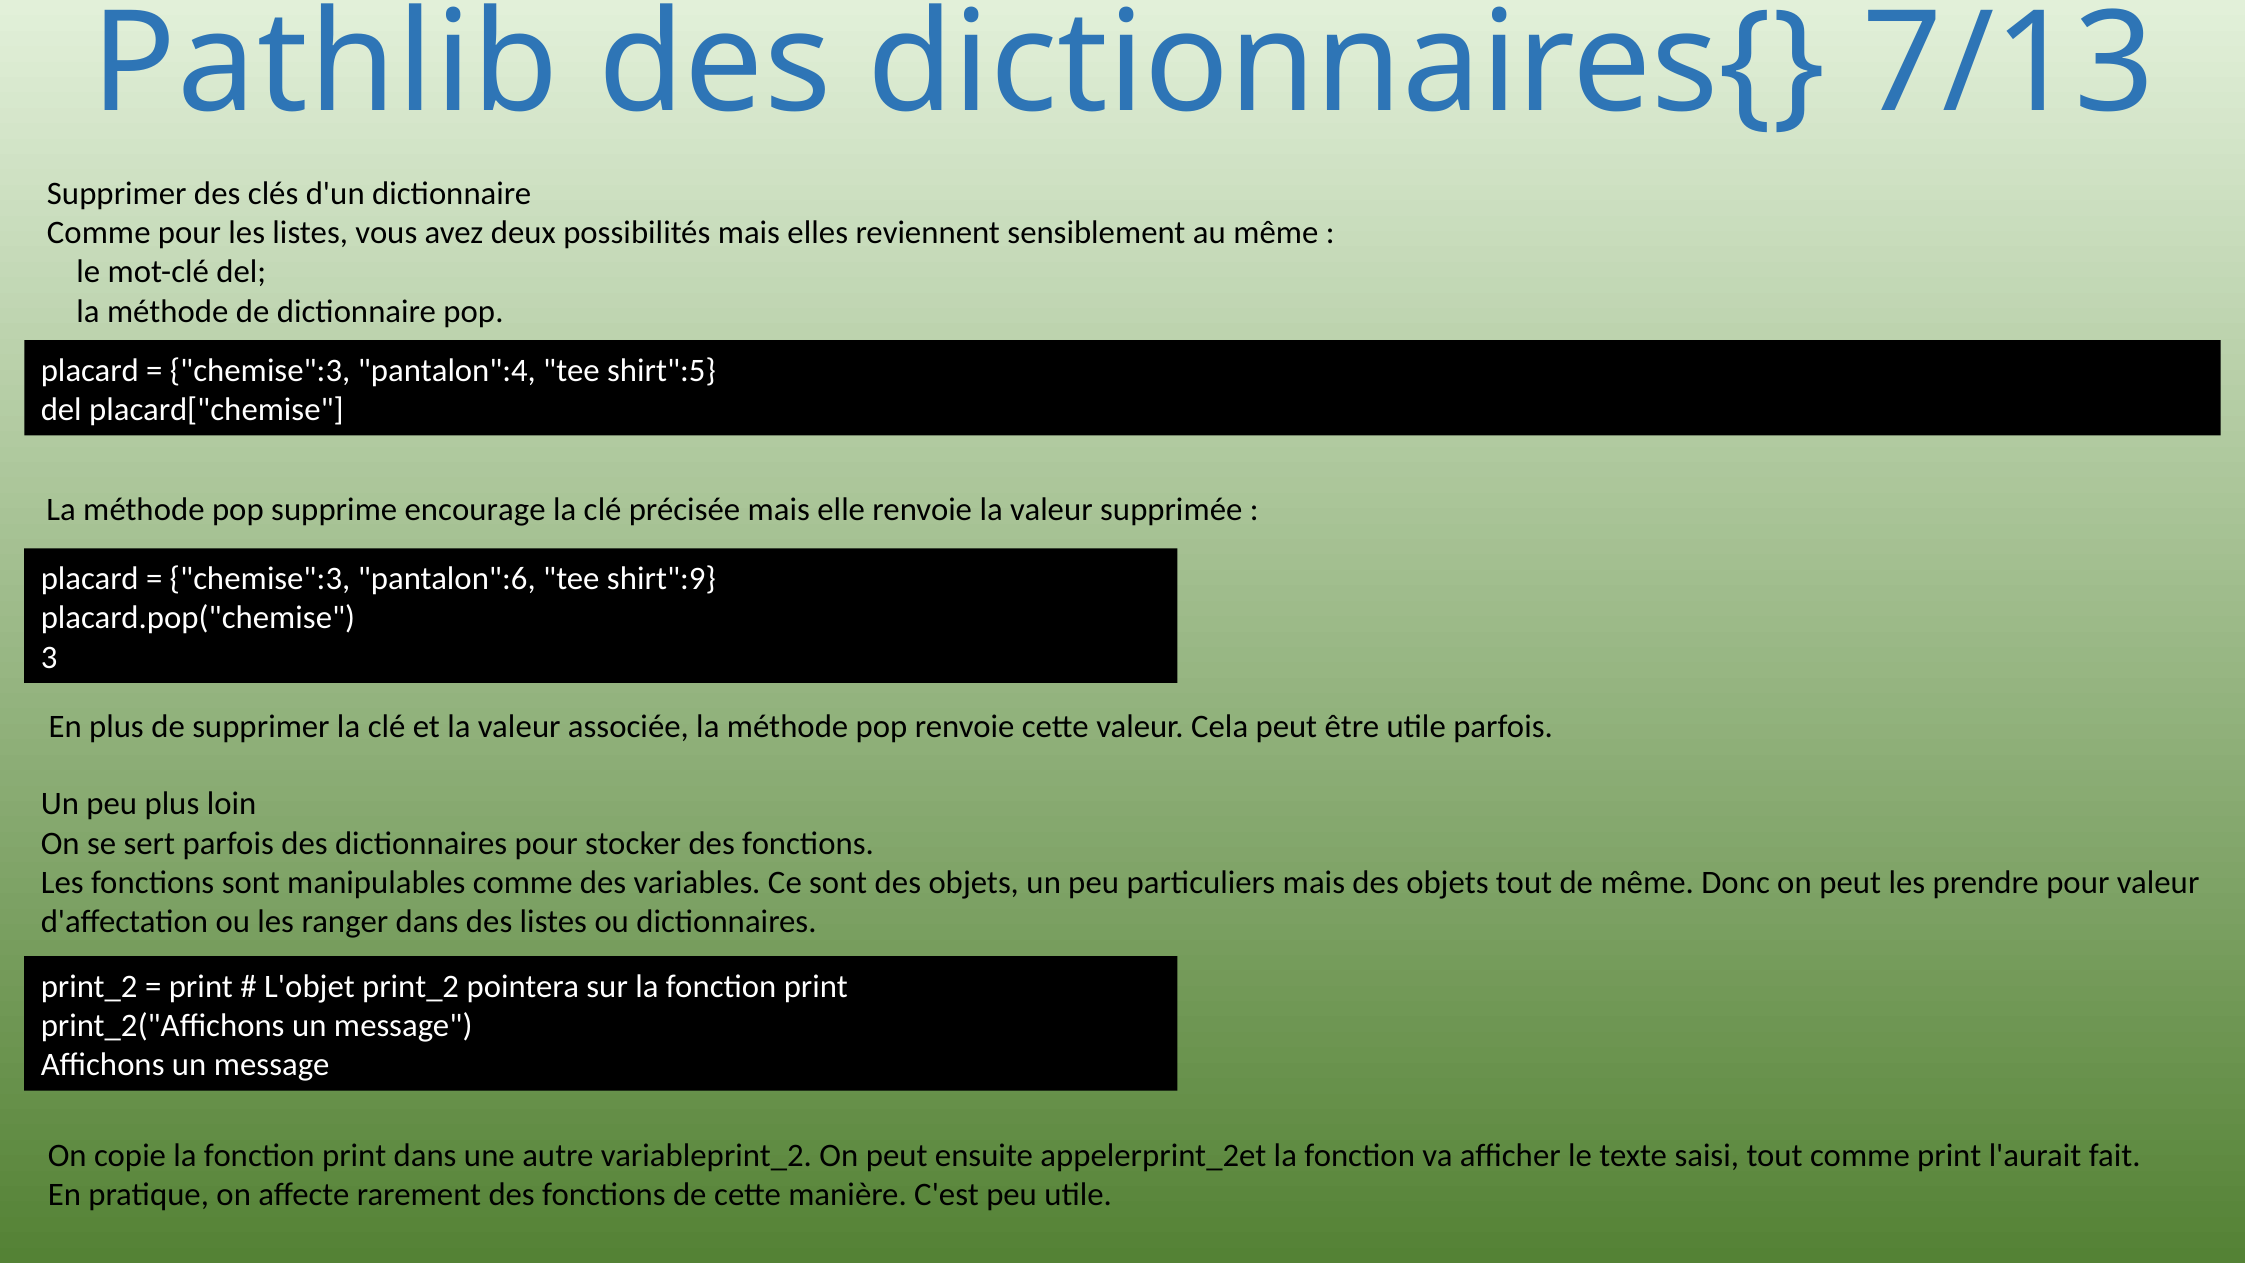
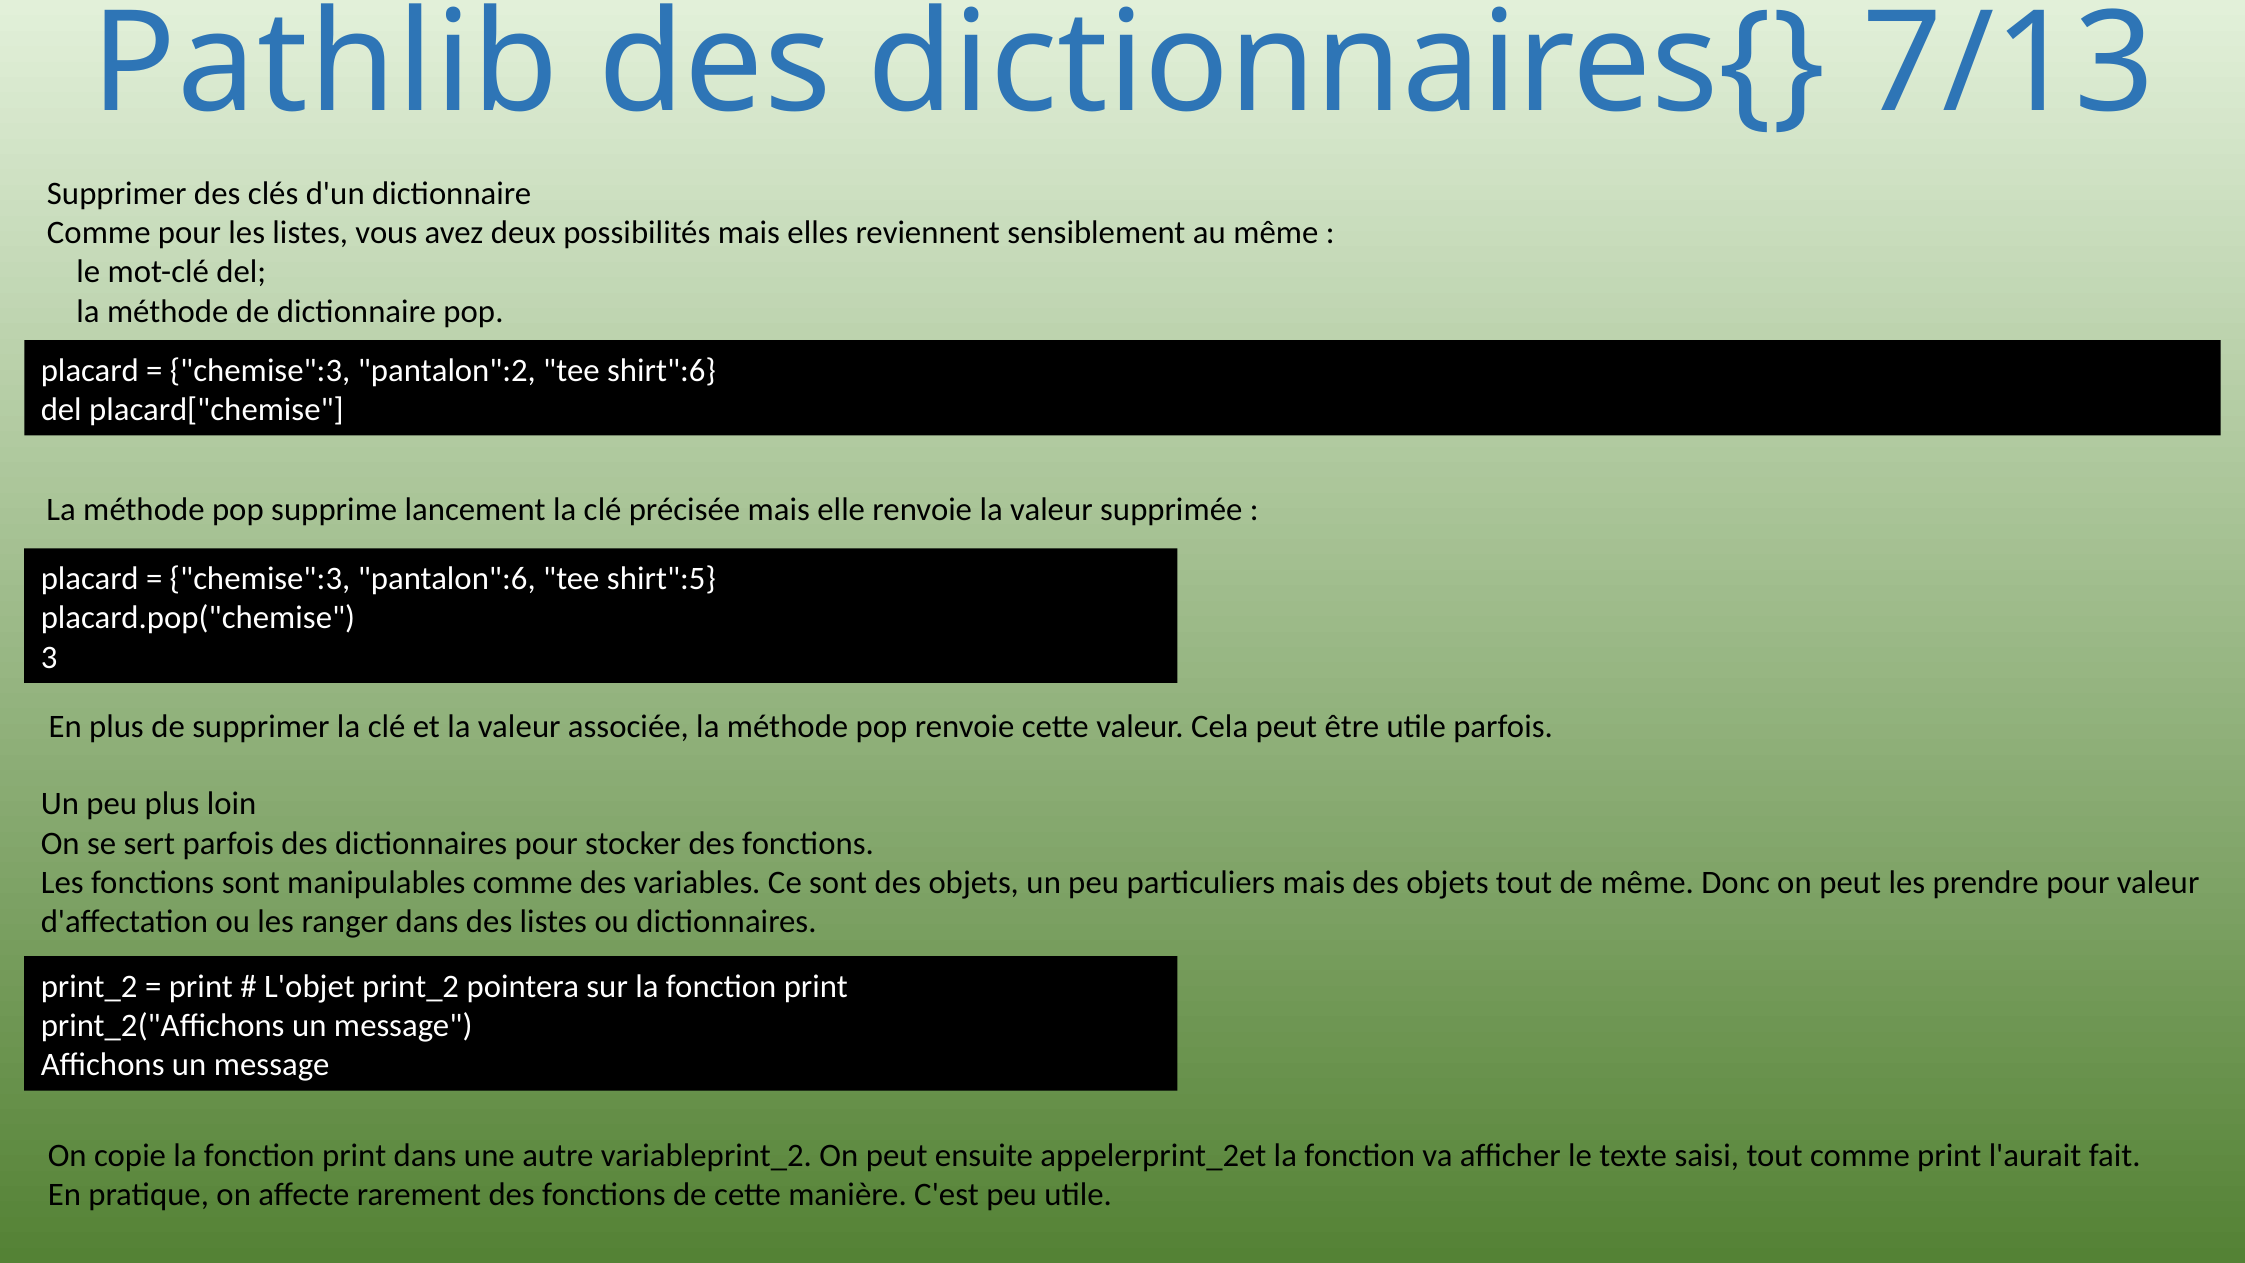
pantalon":4: pantalon":4 -> pantalon":2
shirt":5: shirt":5 -> shirt":6
encourage: encourage -> lancement
shirt":9: shirt":9 -> shirt":5
